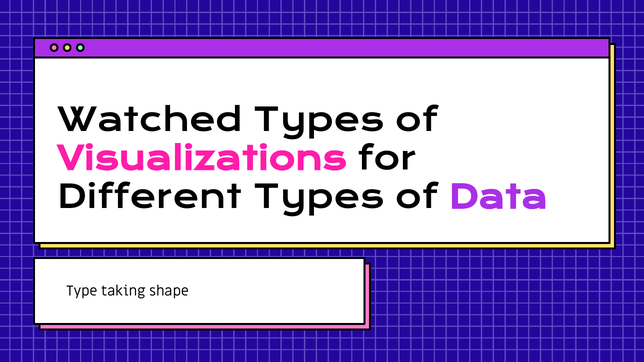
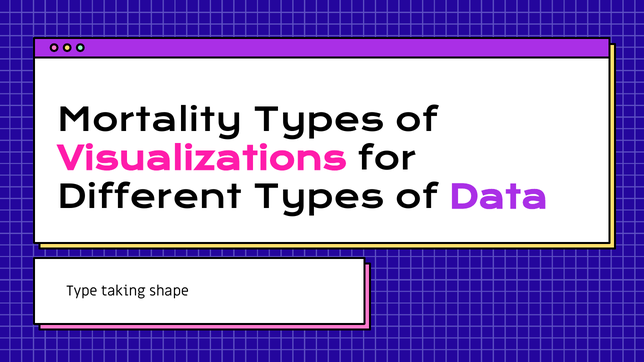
Watched: Watched -> Mortality
